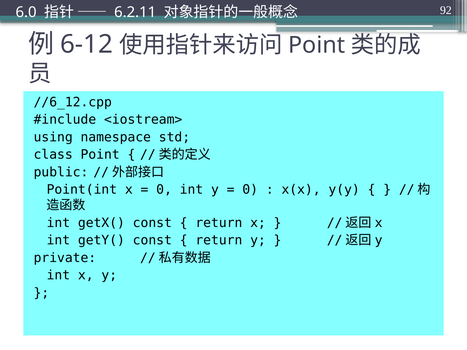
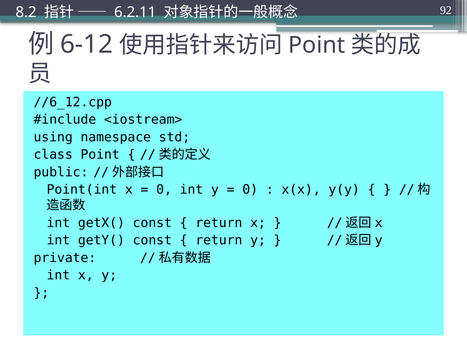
6.0: 6.0 -> 8.2
